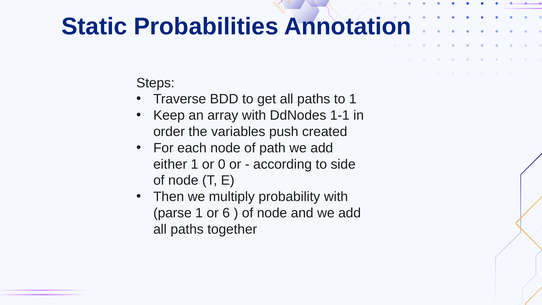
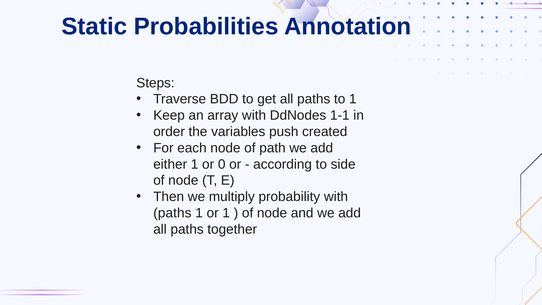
parse at (172, 213): parse -> paths
or 6: 6 -> 1
